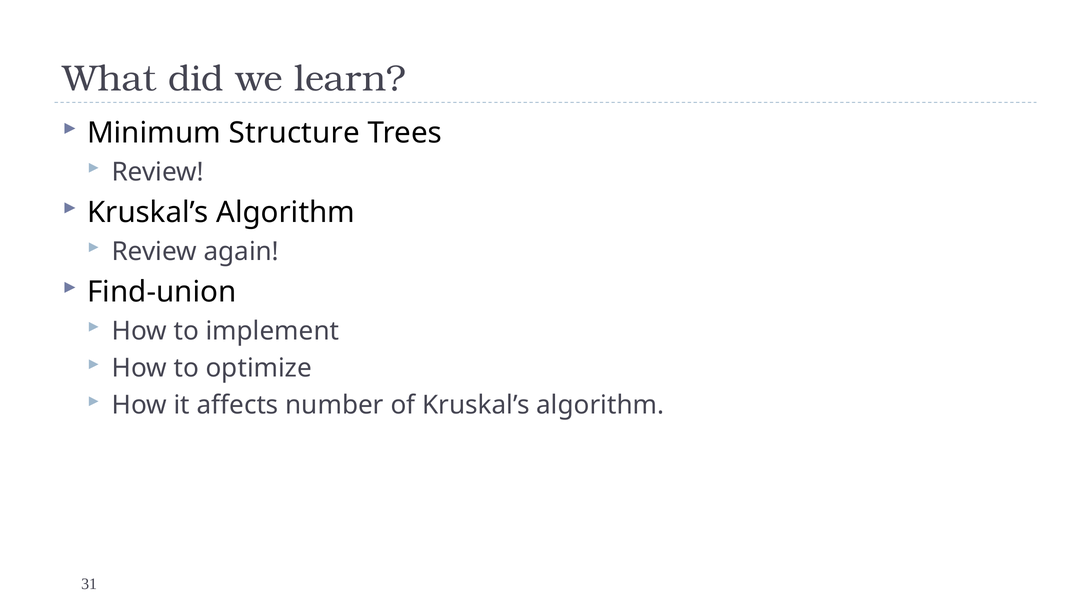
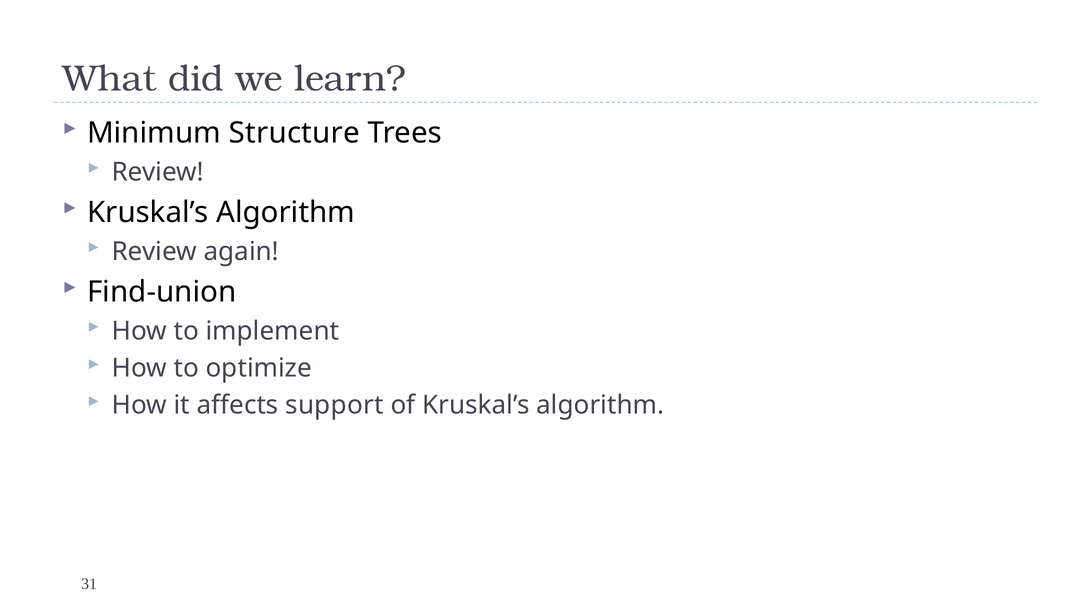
number: number -> support
